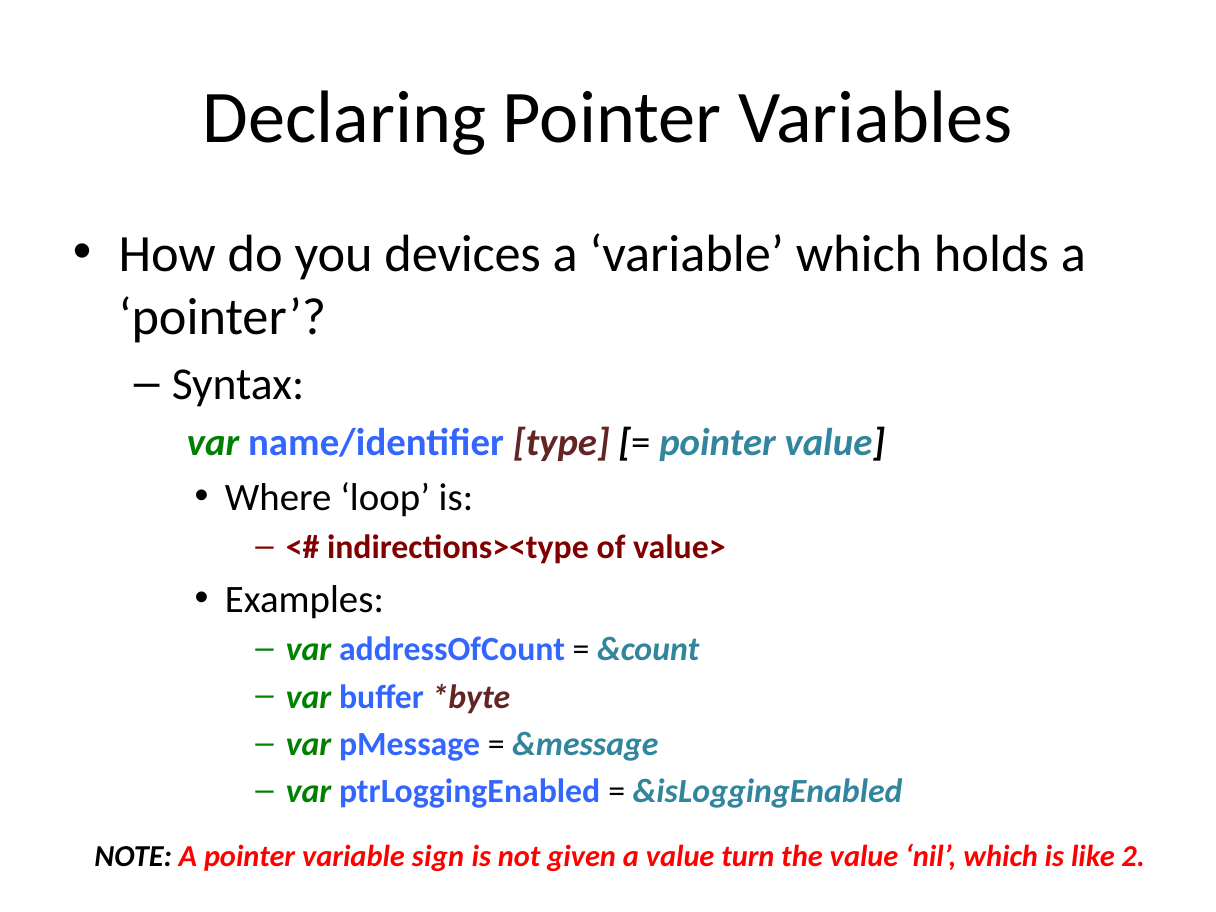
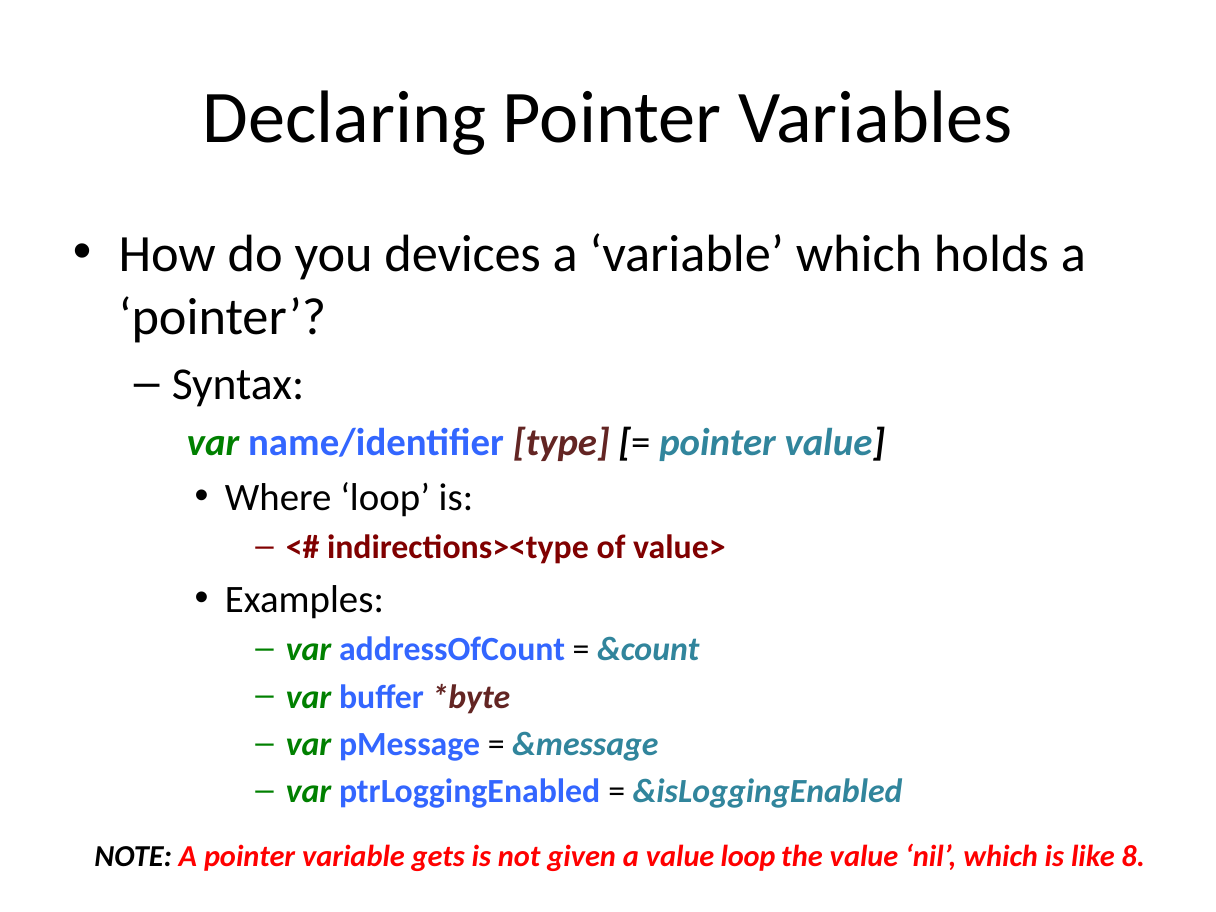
sign: sign -> gets
value turn: turn -> loop
2: 2 -> 8
